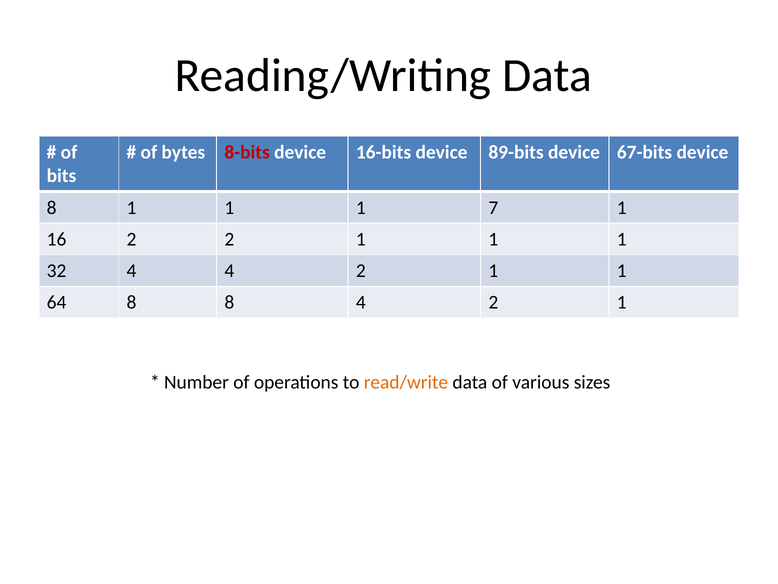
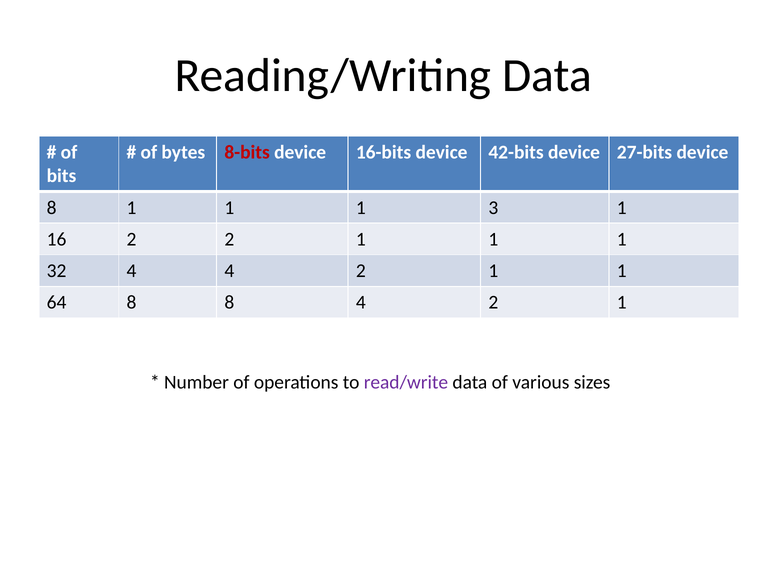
89-bits: 89-bits -> 42-bits
67-bits: 67-bits -> 27-bits
7: 7 -> 3
read/write colour: orange -> purple
